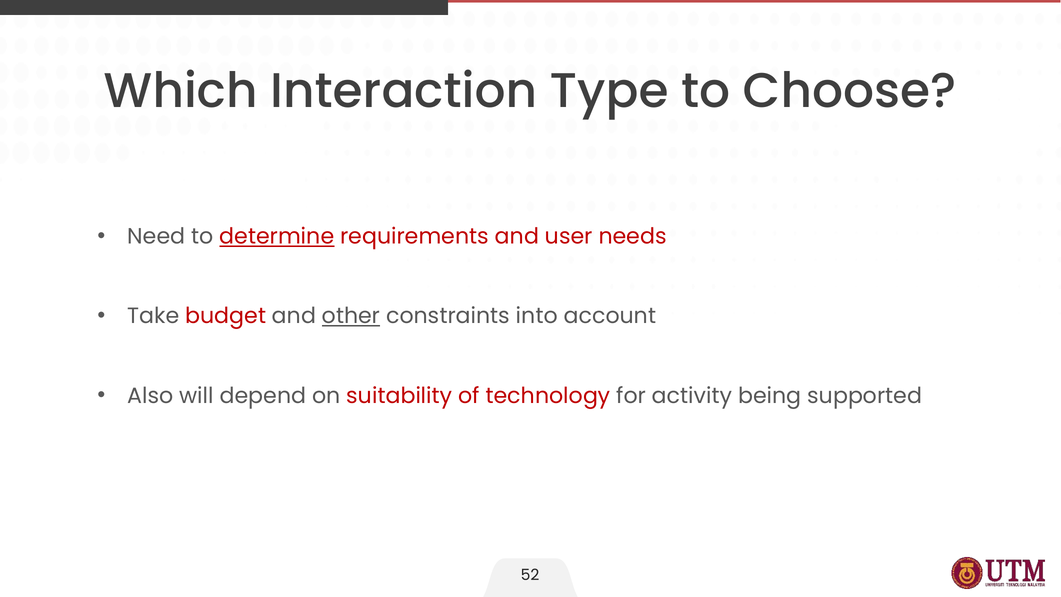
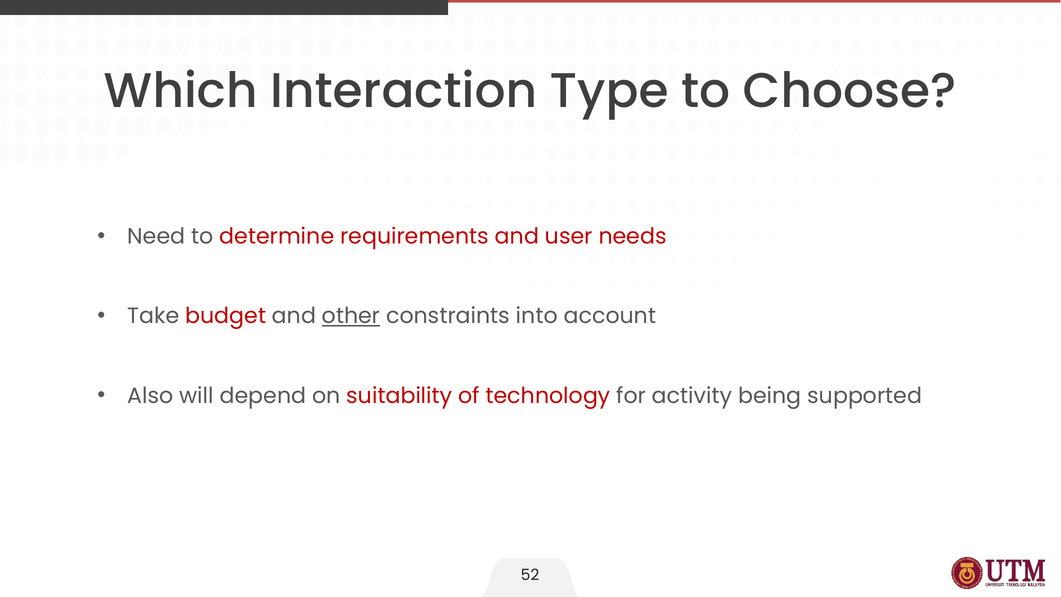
determine underline: present -> none
